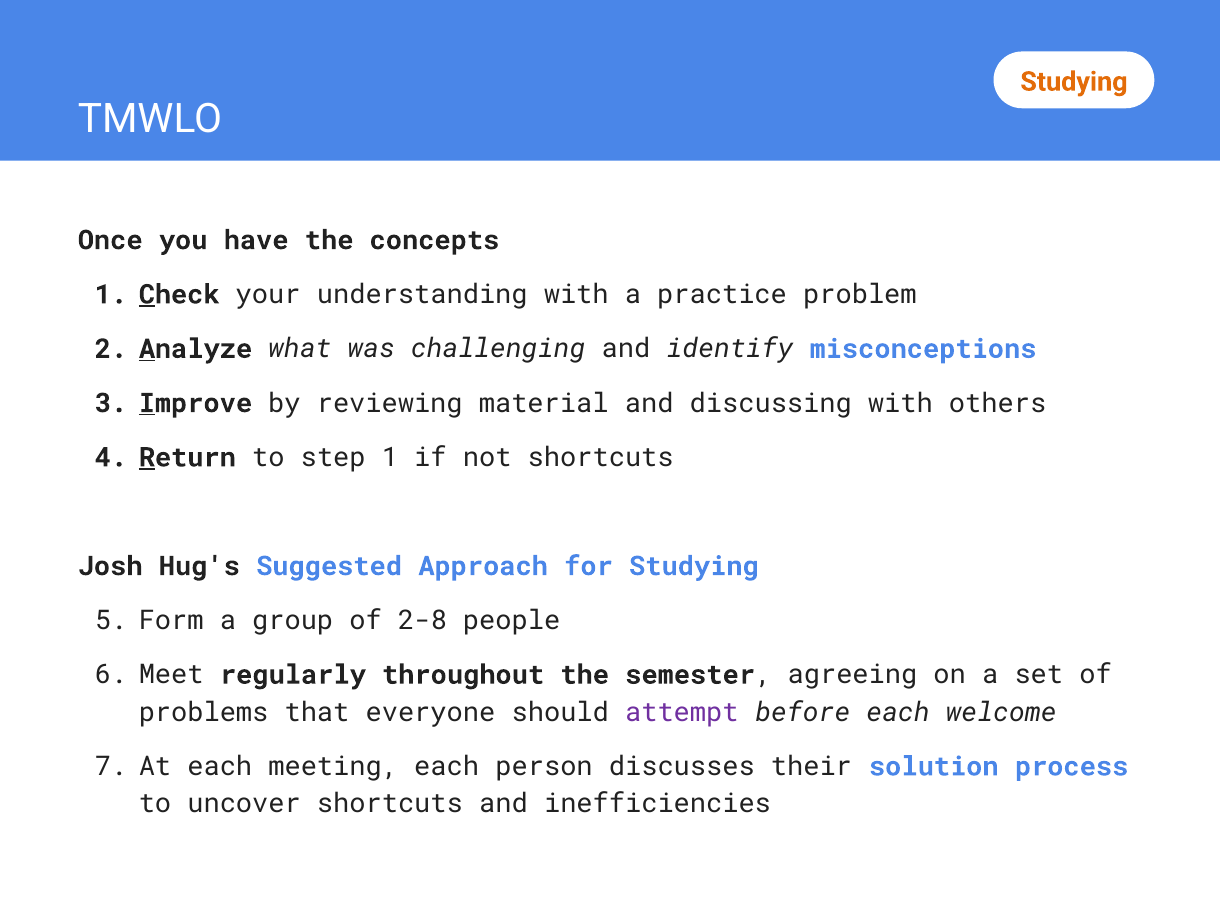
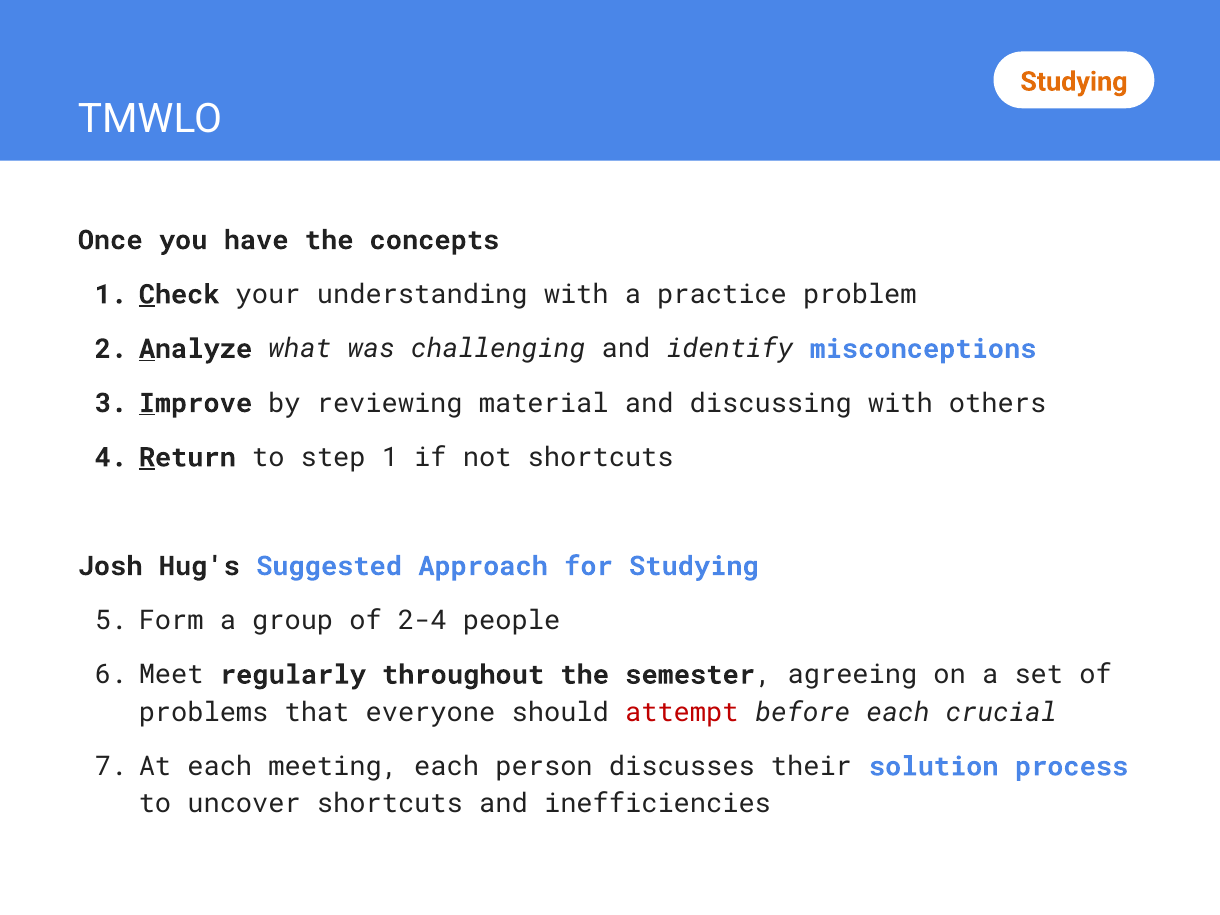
2-8: 2-8 -> 2-4
attempt colour: purple -> red
welcome: welcome -> crucial
